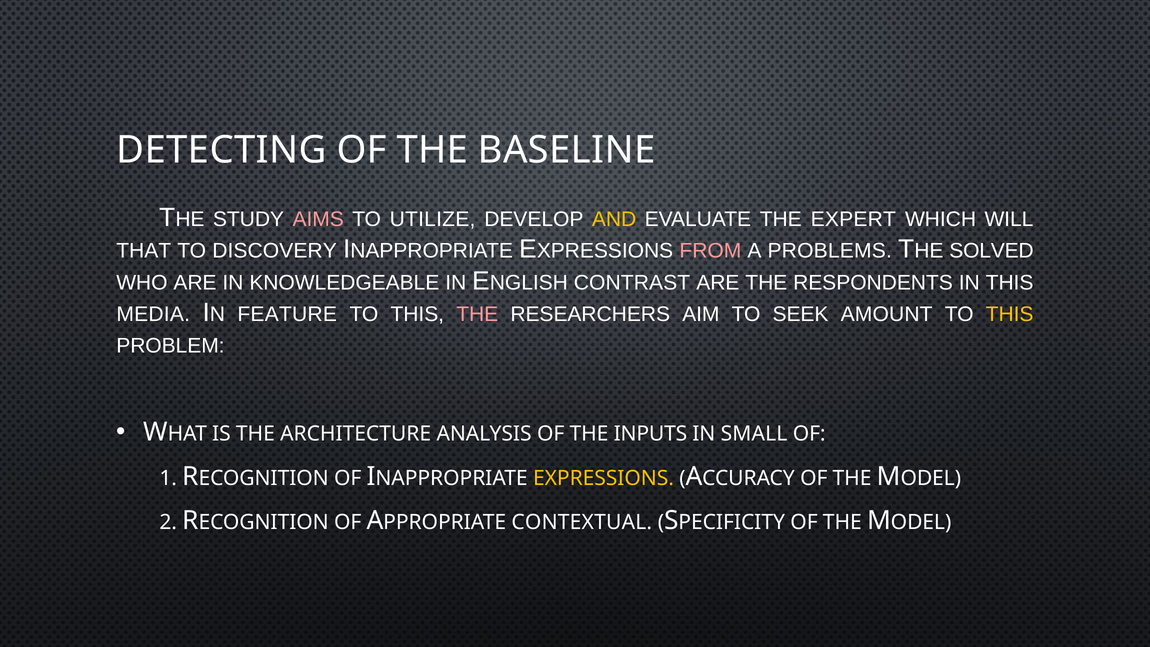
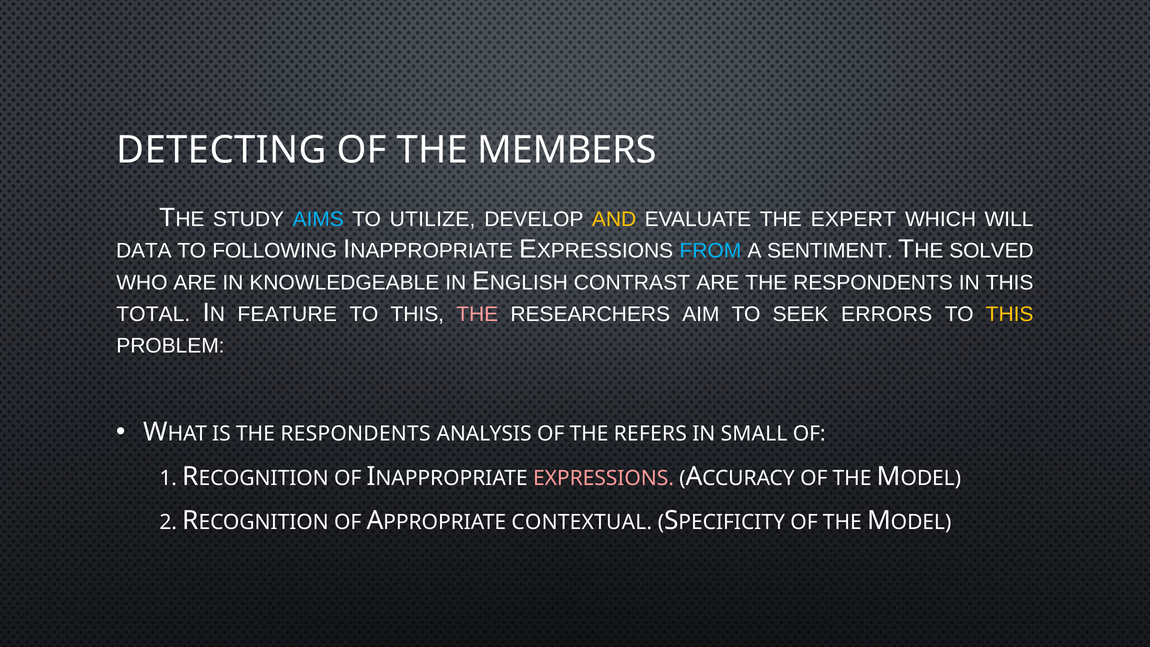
BASELINE: BASELINE -> MEMBERS
AIMS colour: pink -> light blue
THAT: THAT -> DATA
DISCOVERY: DISCOVERY -> FOLLOWING
FROM colour: pink -> light blue
PROBLEMS: PROBLEMS -> SENTIMENT
MEDIA: MEDIA -> TOTAL
AMOUNT: AMOUNT -> ERRORS
IS THE ARCHITECTURE: ARCHITECTURE -> RESPONDENTS
INPUTS: INPUTS -> REFERS
EXPRESSIONS colour: yellow -> pink
